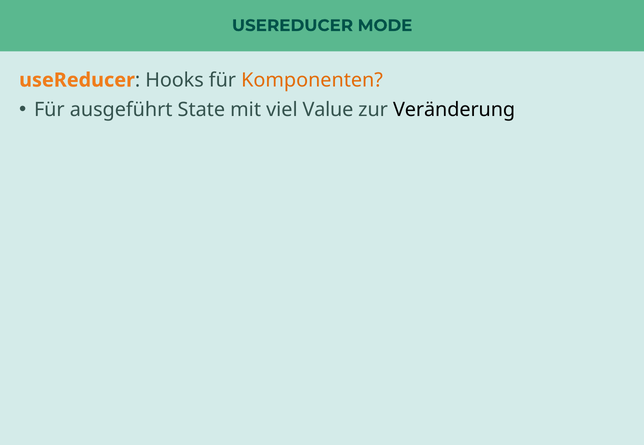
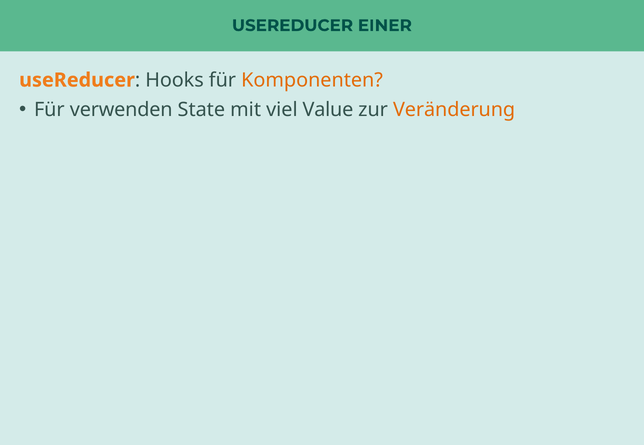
MODE: MODE -> EINER
ausgeführt: ausgeführt -> verwenden
Veränderung colour: black -> orange
